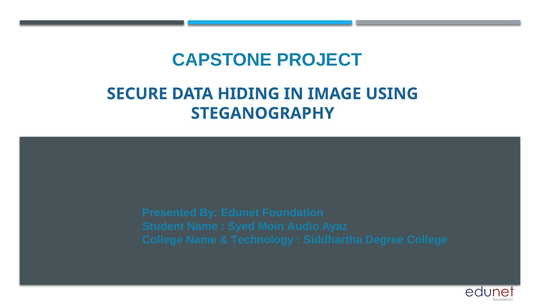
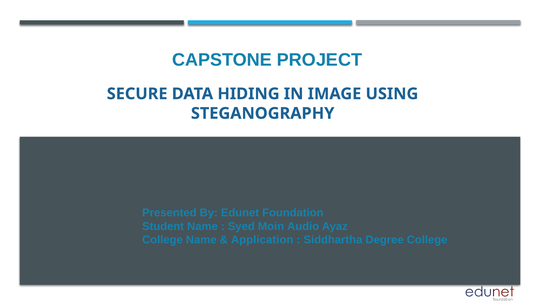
Technology: Technology -> Application
